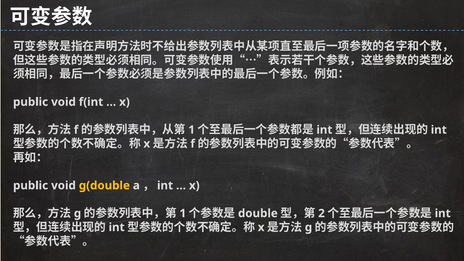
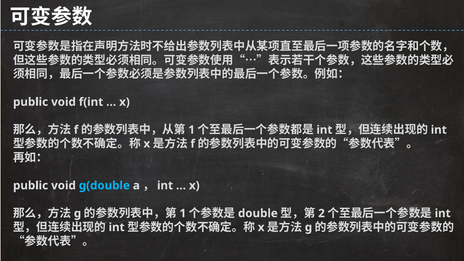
g(double colour: yellow -> light blue
